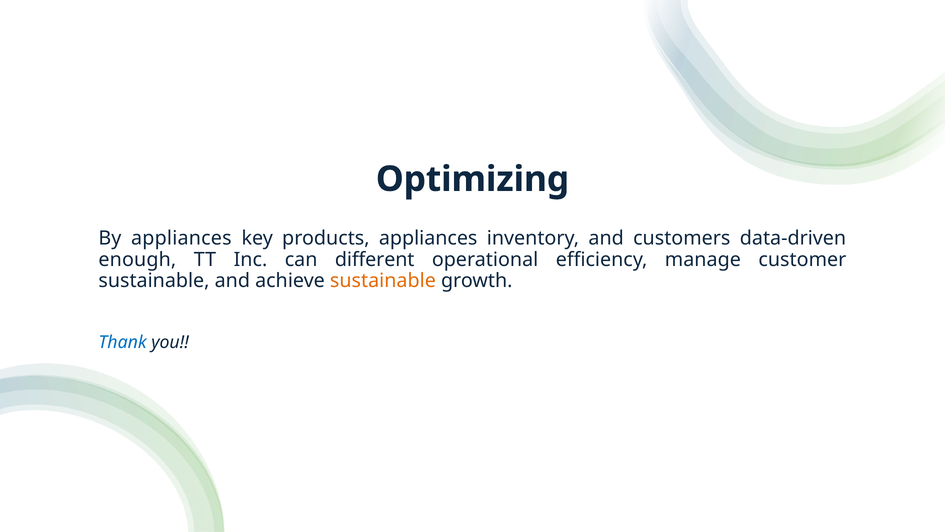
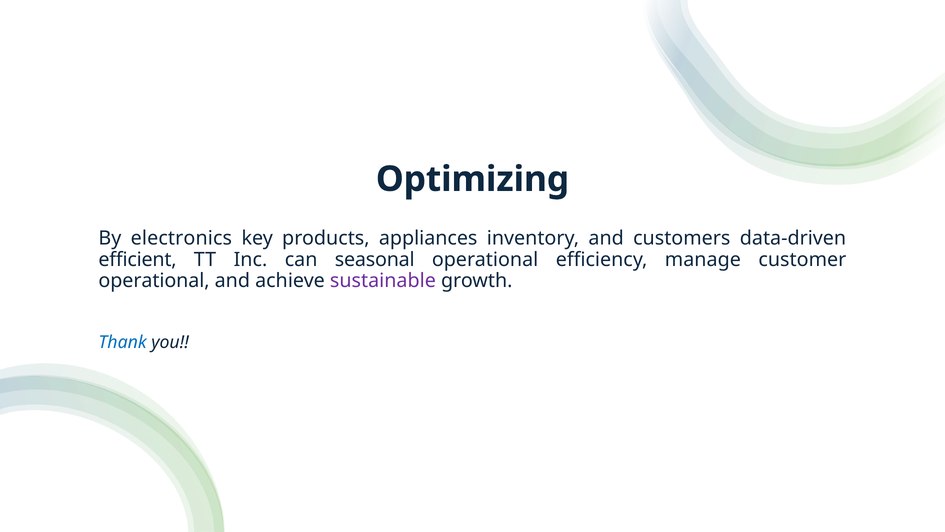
By appliances: appliances -> electronics
enough: enough -> efficient
different: different -> seasonal
sustainable at (154, 281): sustainable -> operational
sustainable at (383, 281) colour: orange -> purple
